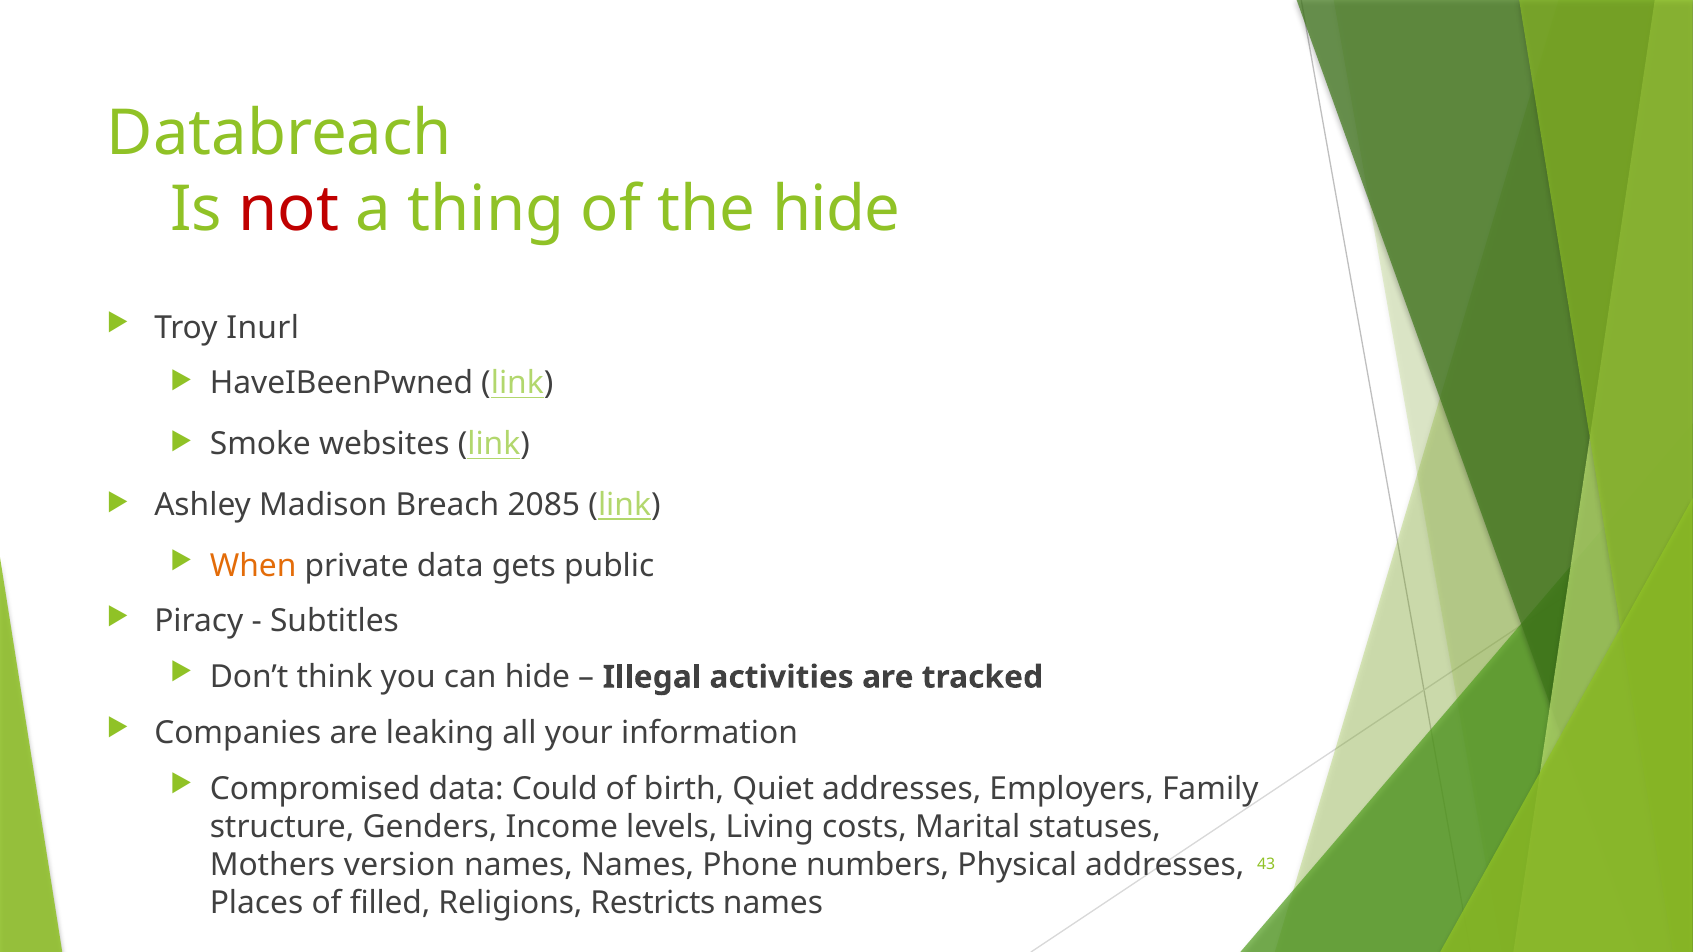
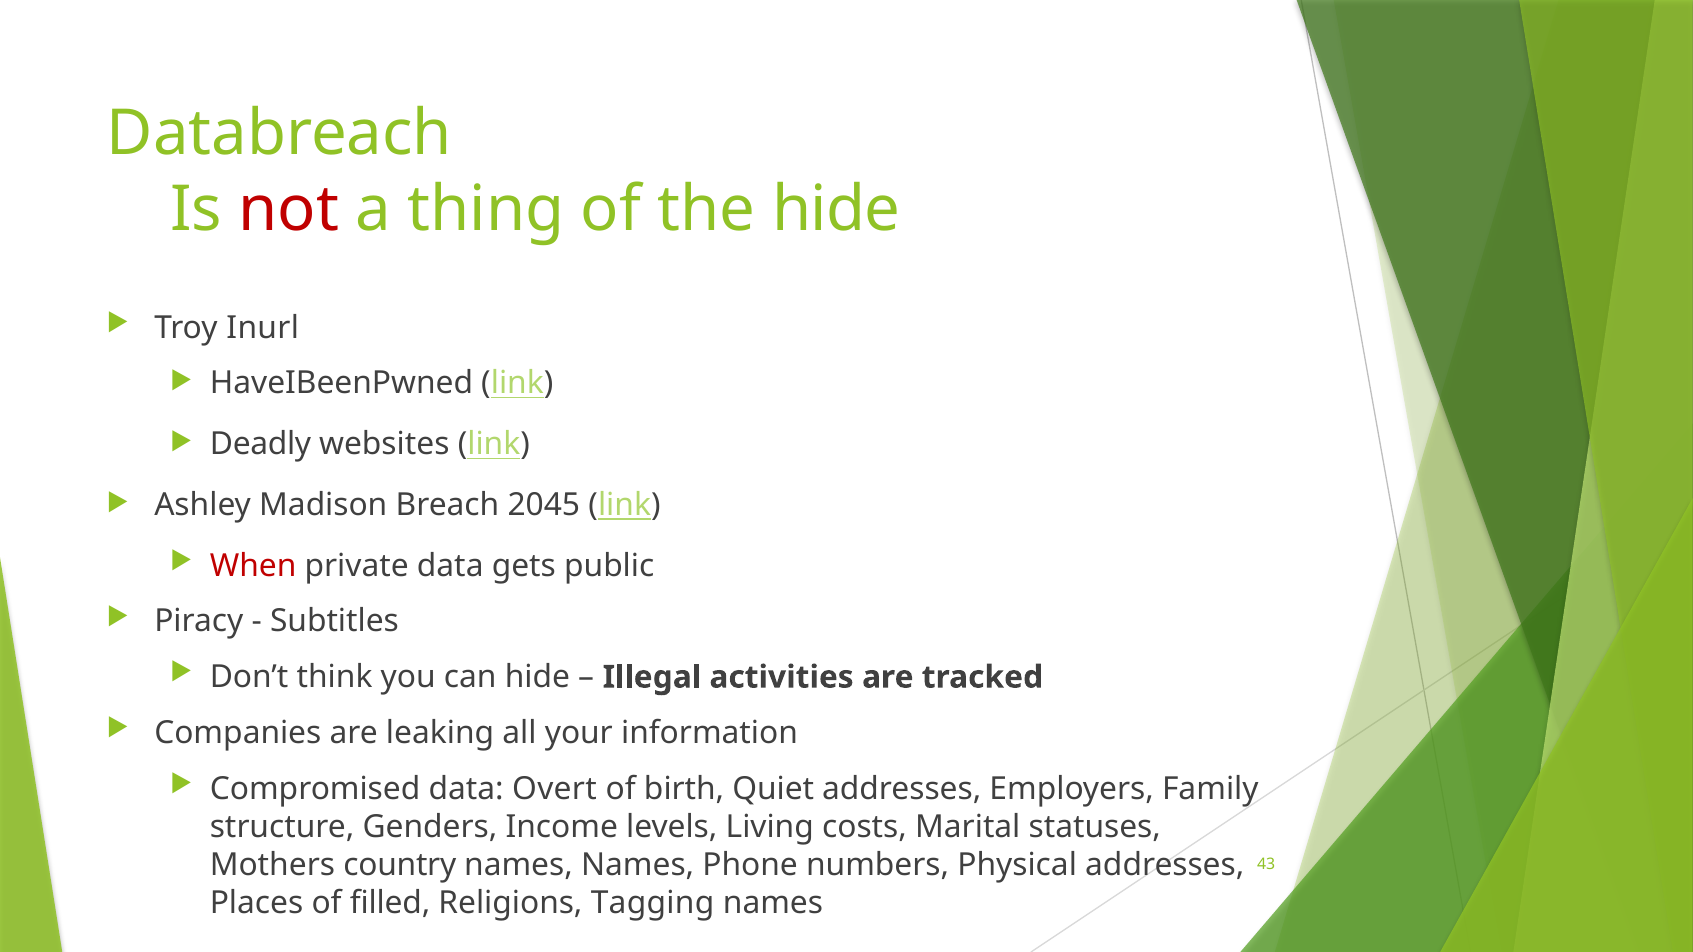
Smoke: Smoke -> Deadly
2085: 2085 -> 2045
When colour: orange -> red
Could: Could -> Overt
version: version -> country
Restricts: Restricts -> Tagging
